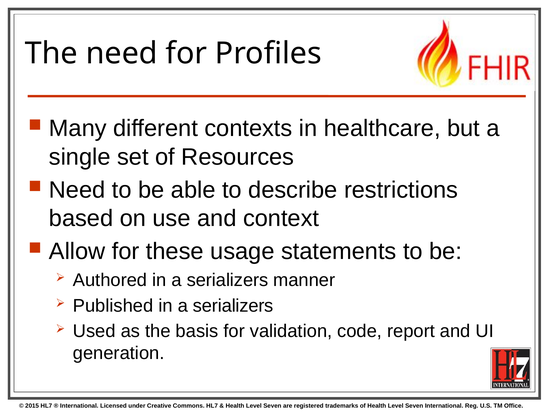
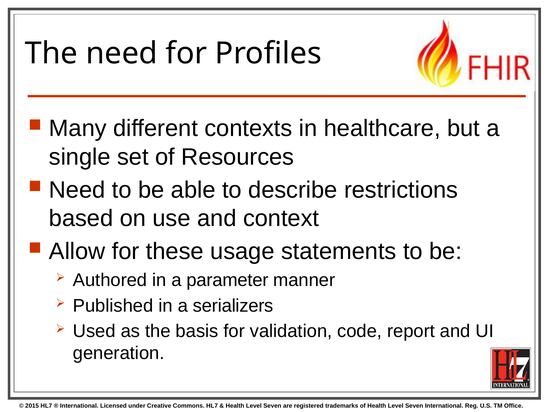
Authored in a serializers: serializers -> parameter
